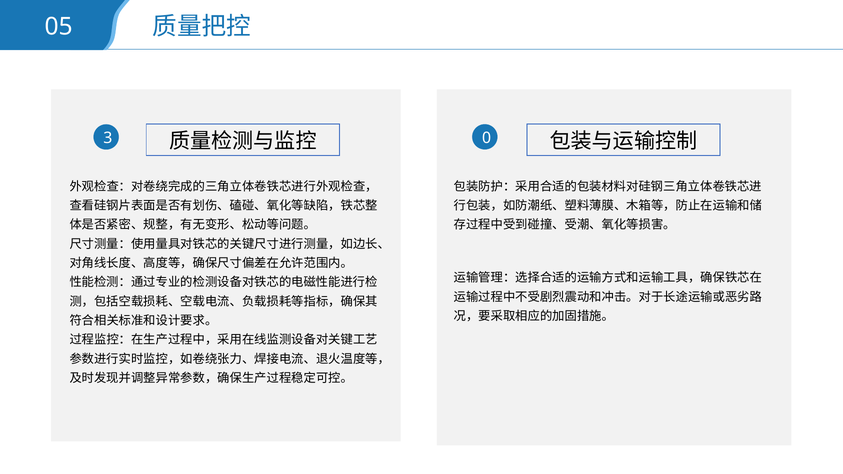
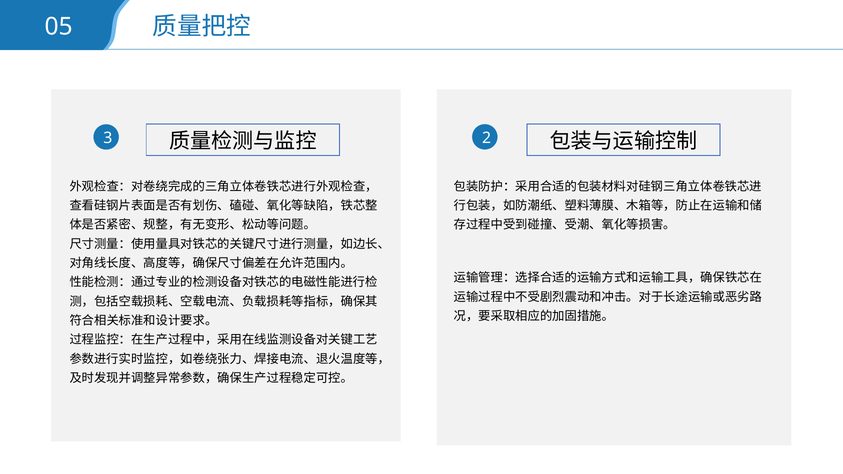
0: 0 -> 2
